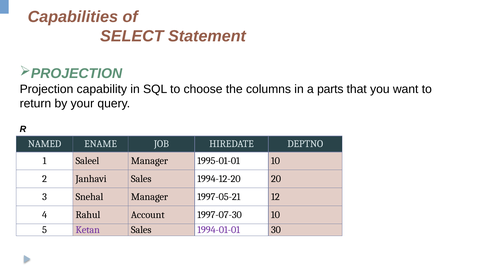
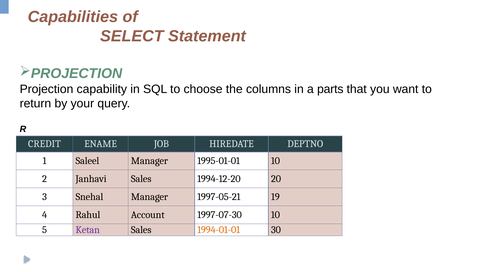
NAMED: NAMED -> CREDIT
12: 12 -> 19
1994-01-01 colour: purple -> orange
